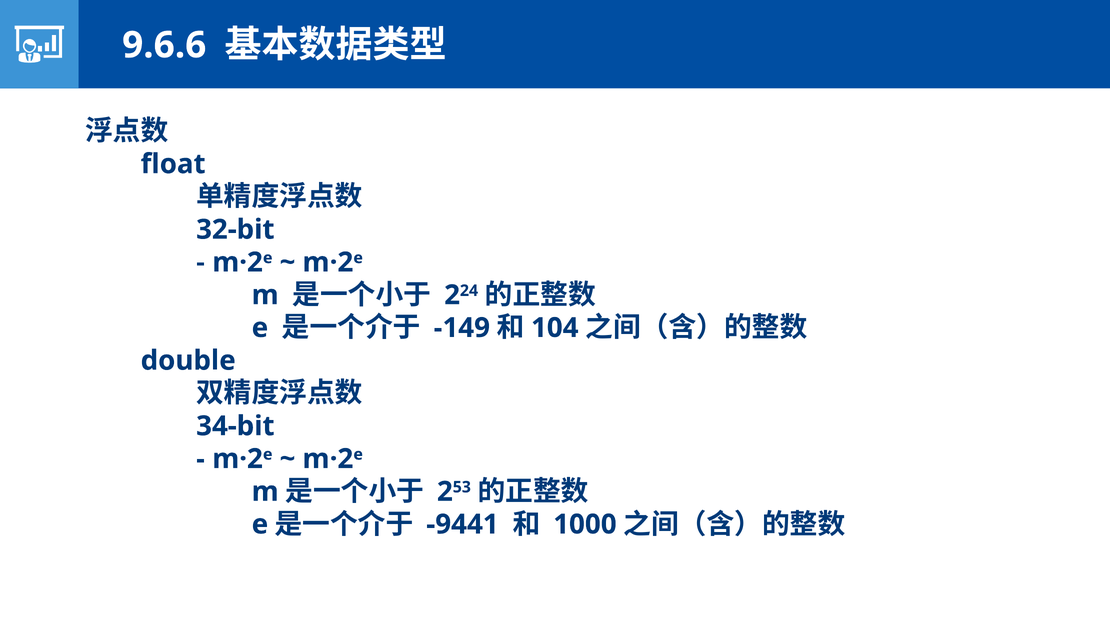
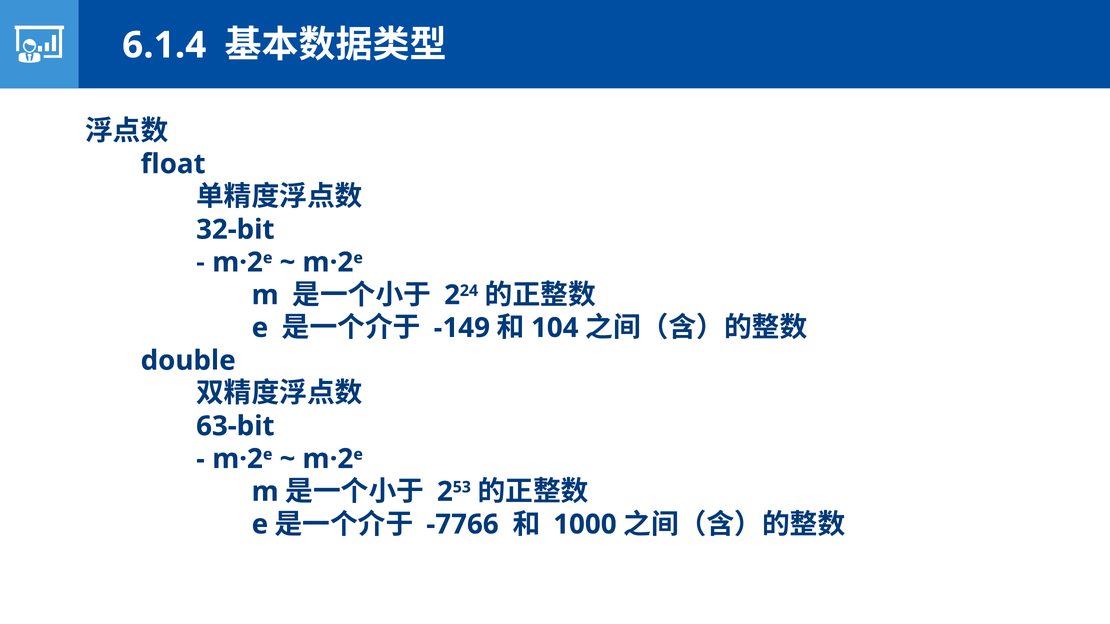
9.6.6: 9.6.6 -> 6.1.4
34-bit: 34-bit -> 63-bit
-9441: -9441 -> -7766
